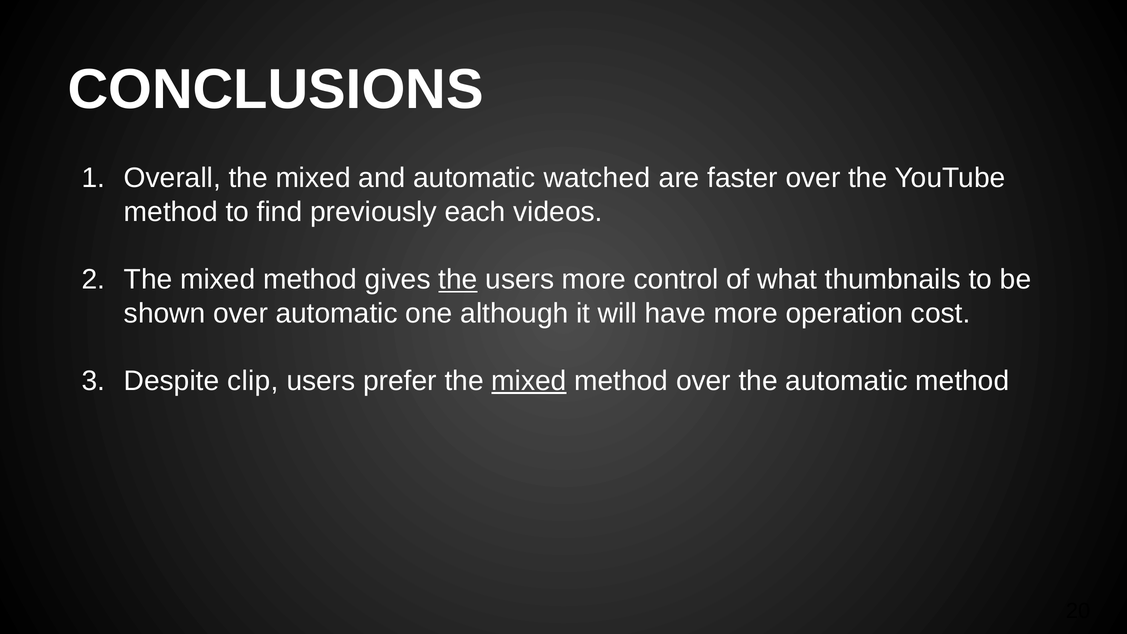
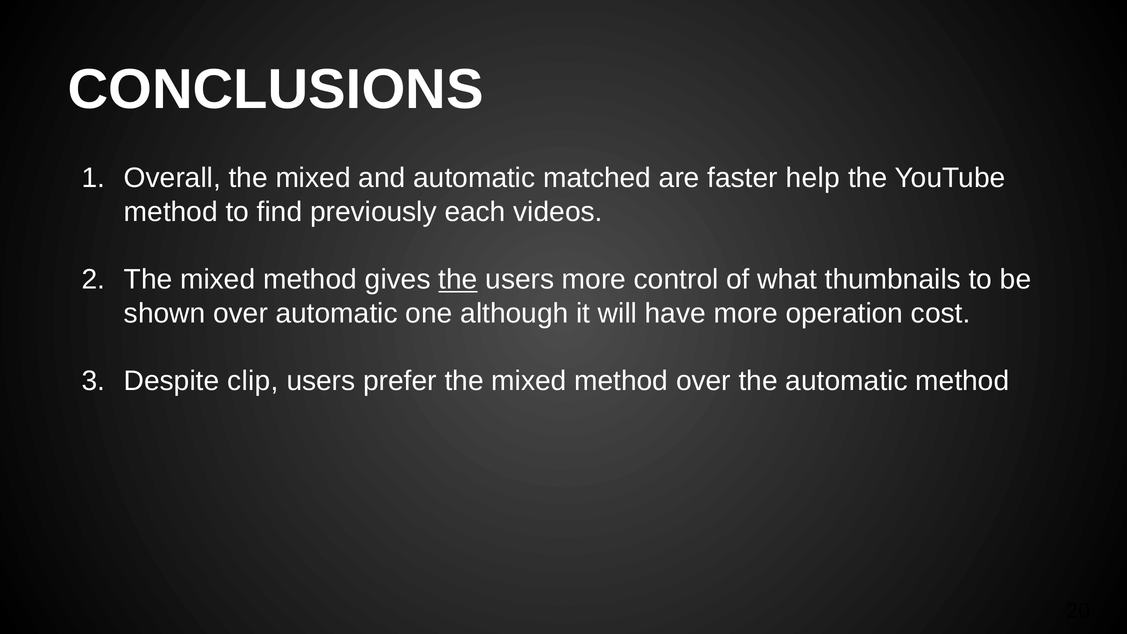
watched: watched -> matched
faster over: over -> help
mixed at (529, 381) underline: present -> none
